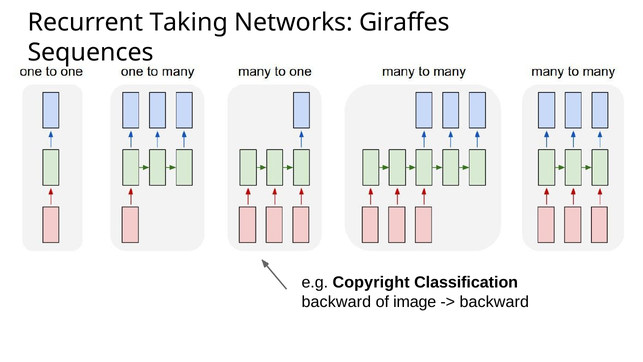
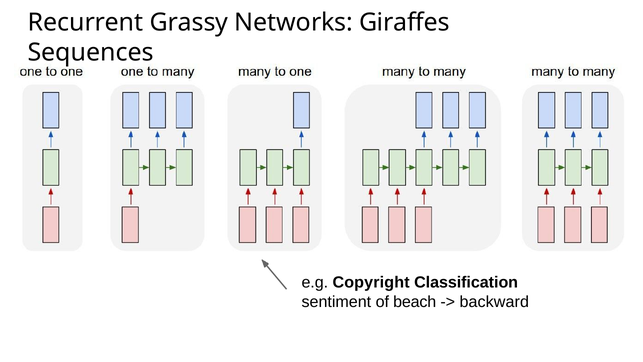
Taking: Taking -> Grassy
backward at (336, 302): backward -> sentiment
image: image -> beach
